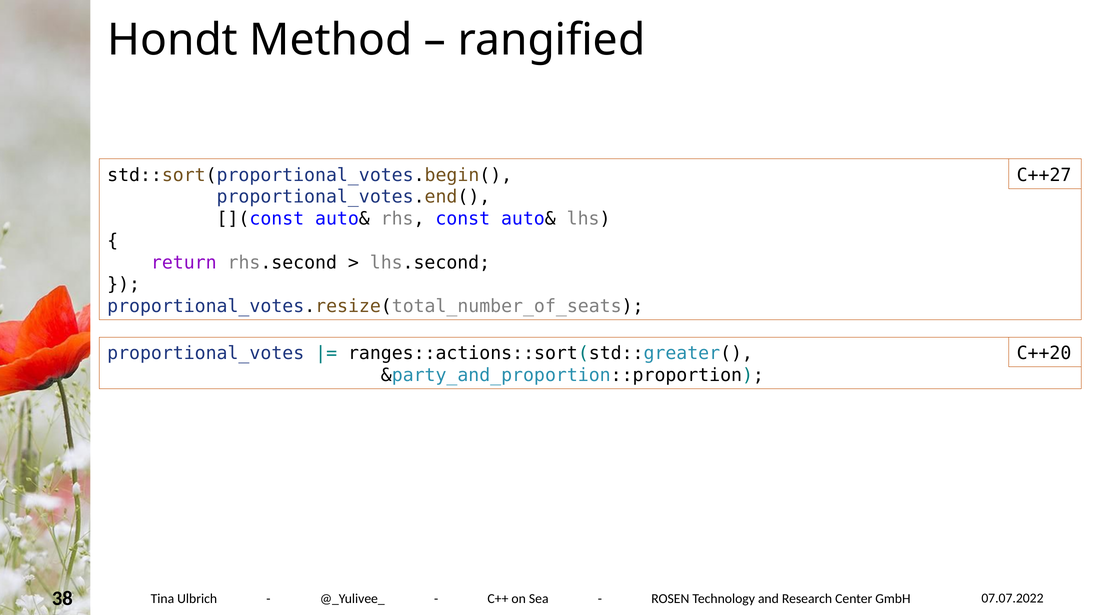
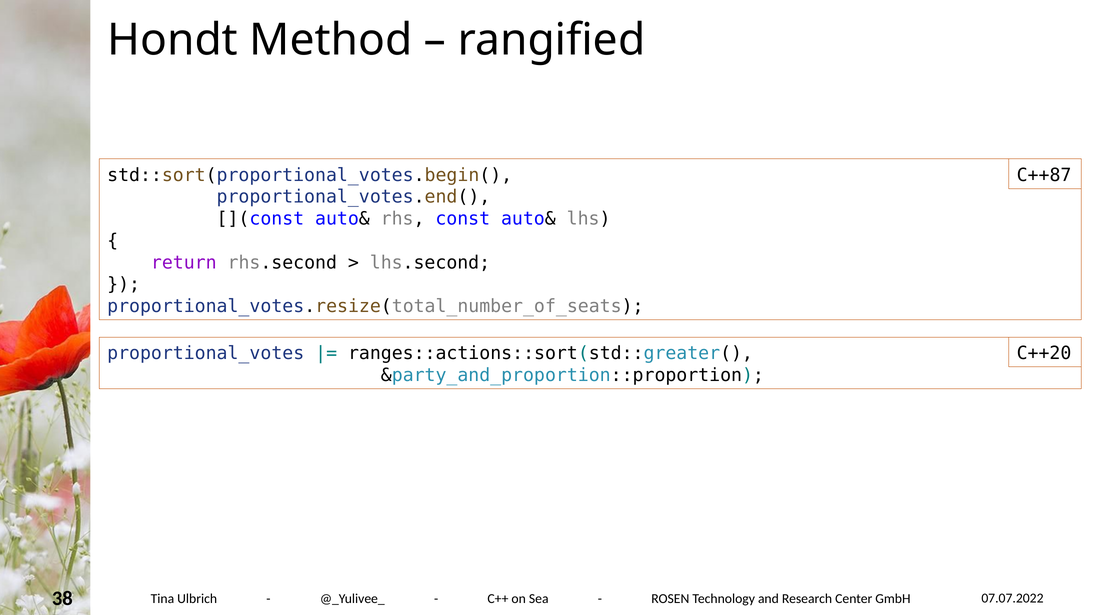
C++27: C++27 -> C++87
